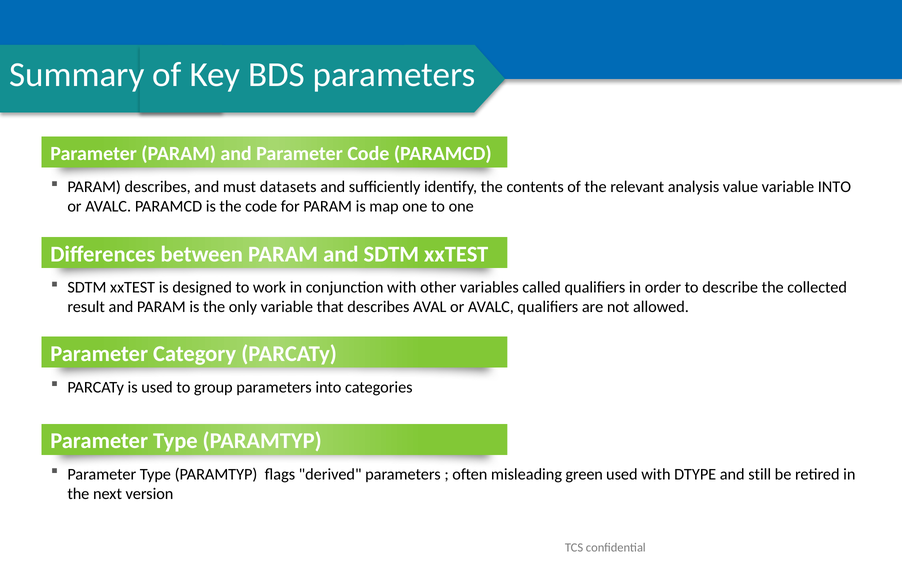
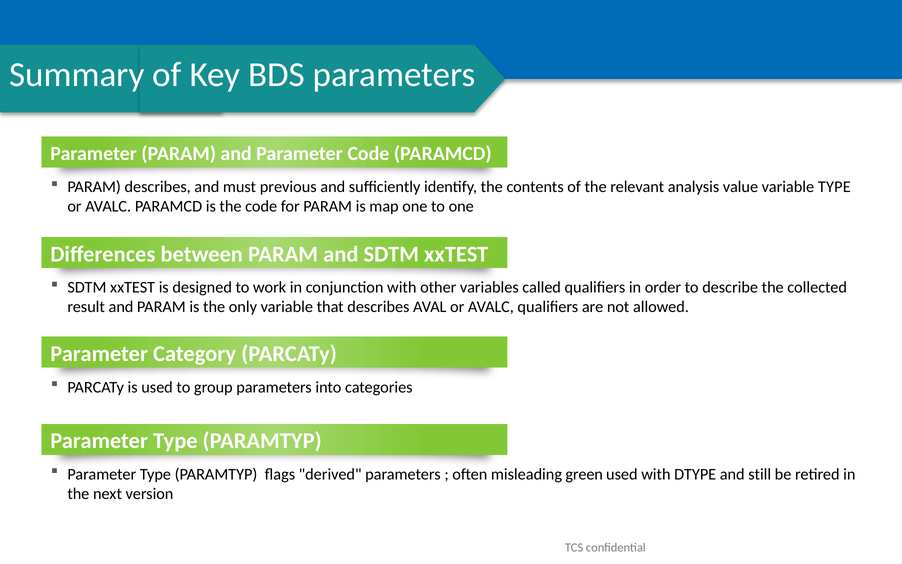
datasets: datasets -> previous
variable INTO: INTO -> TYPE
